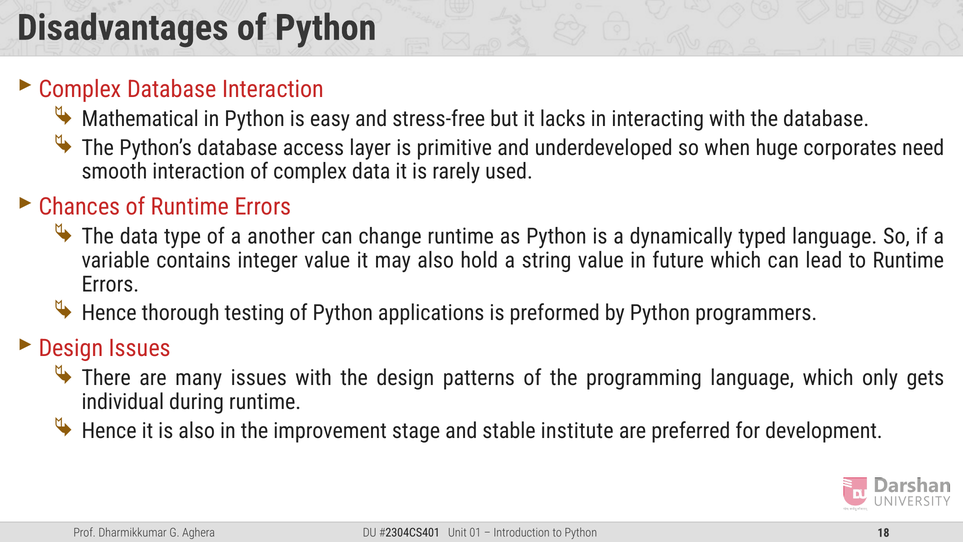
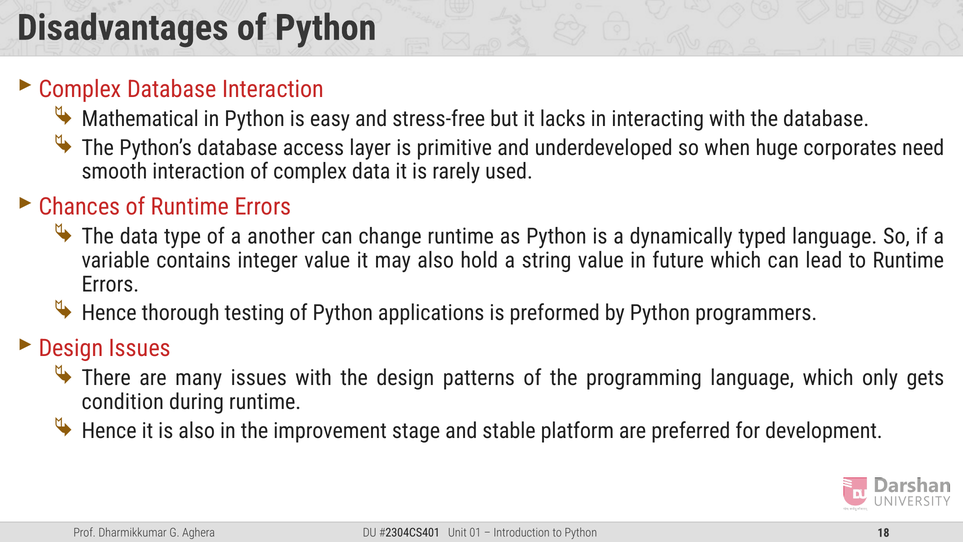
individual: individual -> condition
institute: institute -> platform
